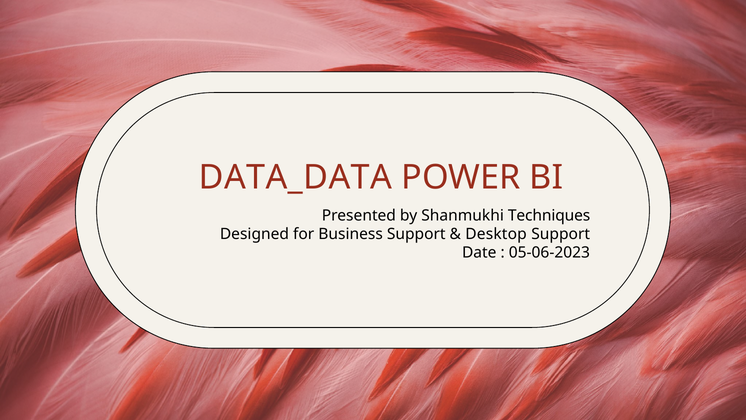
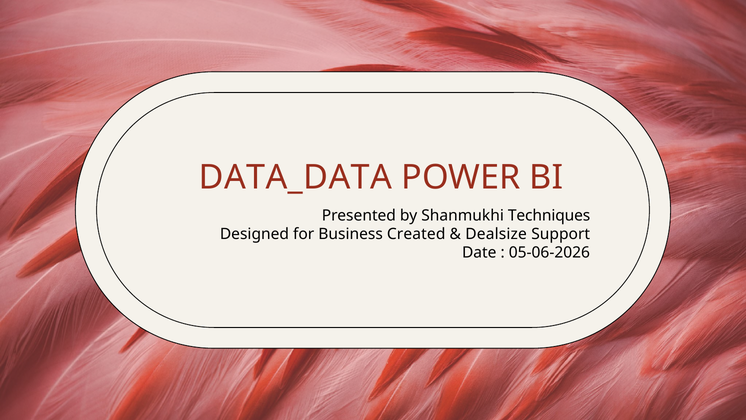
Business Support: Support -> Created
Desktop: Desktop -> Dealsize
05-06-2023: 05-06-2023 -> 05-06-2026
